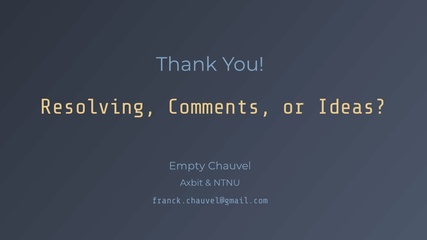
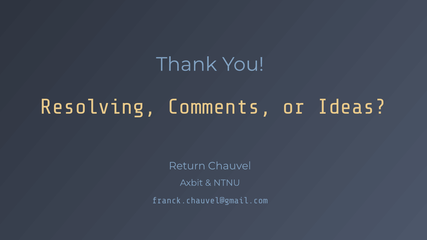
Empty: Empty -> Return
